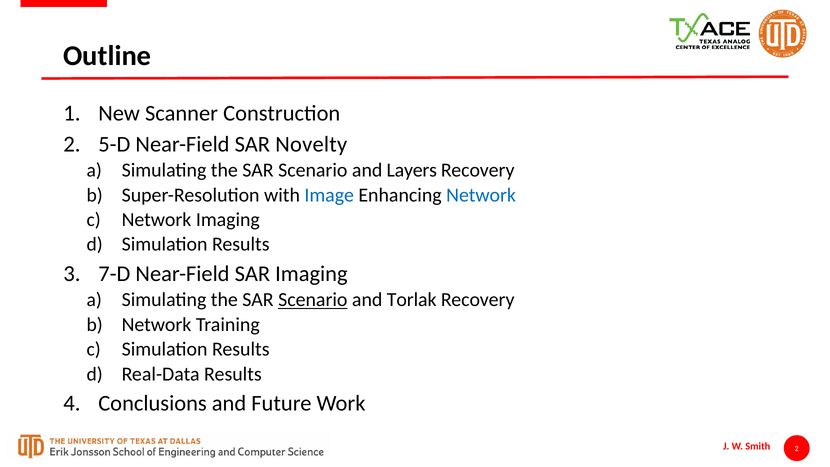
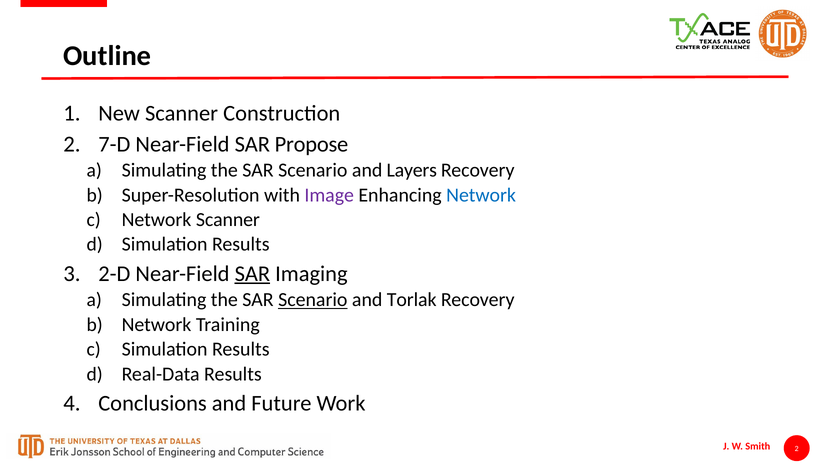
5-D: 5-D -> 7-D
Novelty: Novelty -> Propose
Image colour: blue -> purple
Network Imaging: Imaging -> Scanner
7-D: 7-D -> 2-D
SAR at (252, 274) underline: none -> present
